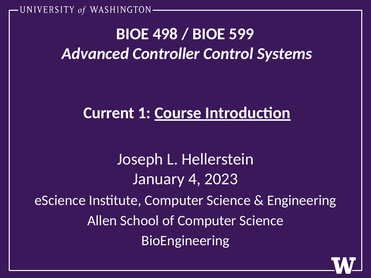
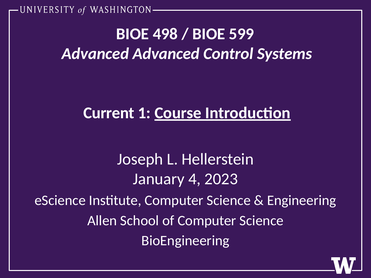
Advanced Controller: Controller -> Advanced
